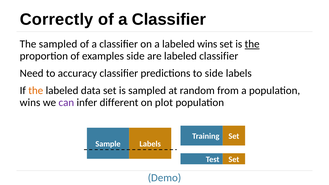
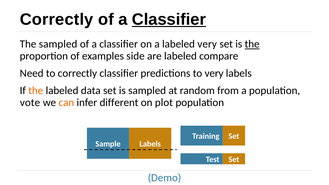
Classifier at (169, 19) underline: none -> present
labeled wins: wins -> very
labeled classifier: classifier -> compare
to accuracy: accuracy -> correctly
to side: side -> very
wins at (30, 102): wins -> vote
can colour: purple -> orange
